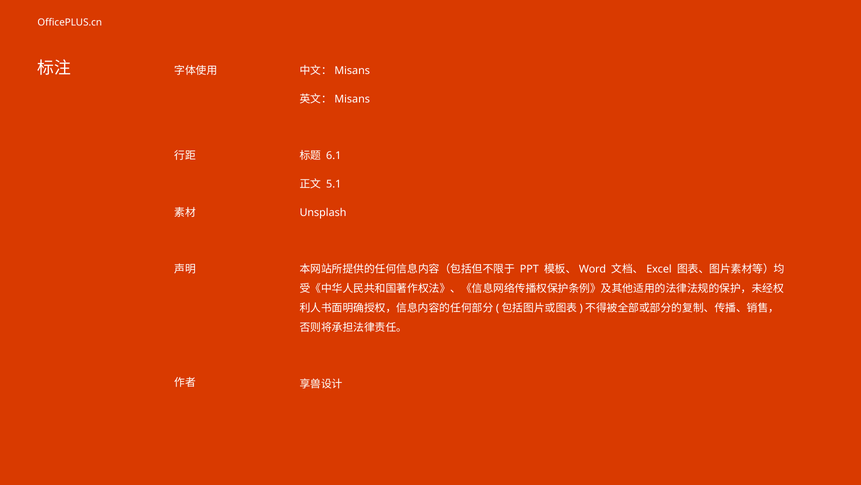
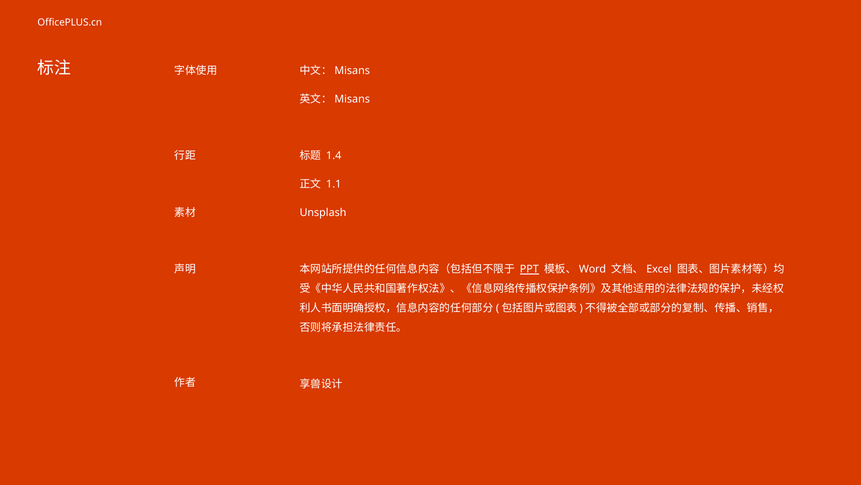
6.1: 6.1 -> 1.4
5.1: 5.1 -> 1.1
PPT underline: none -> present
